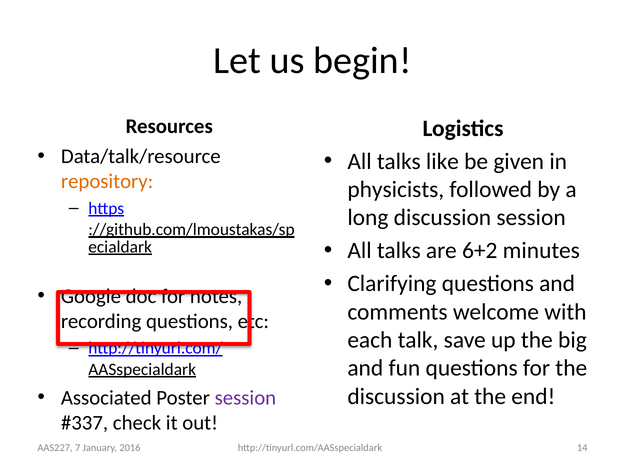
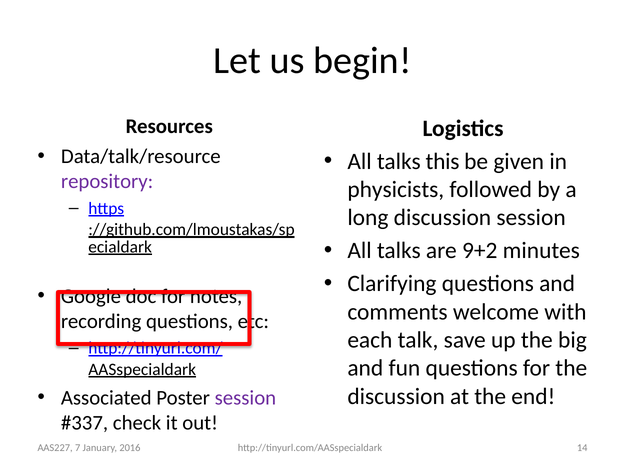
like: like -> this
repository colour: orange -> purple
6+2: 6+2 -> 9+2
